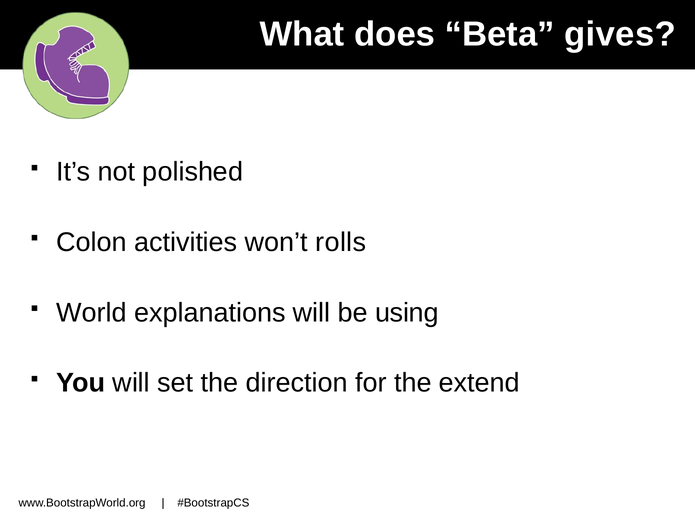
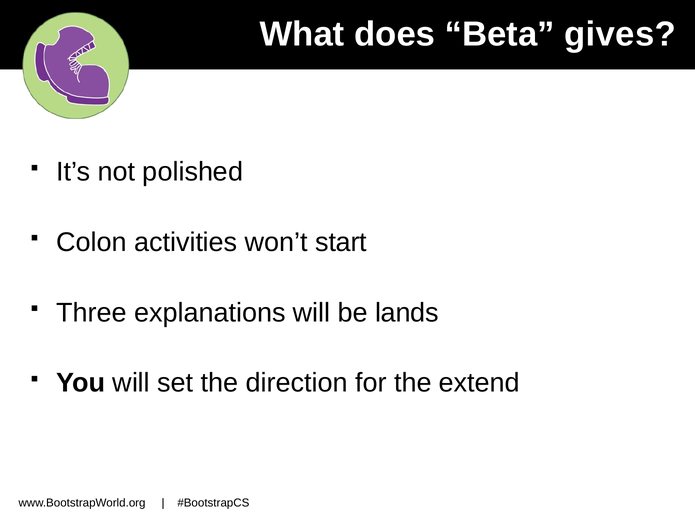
rolls: rolls -> start
World: World -> Three
using: using -> lands
